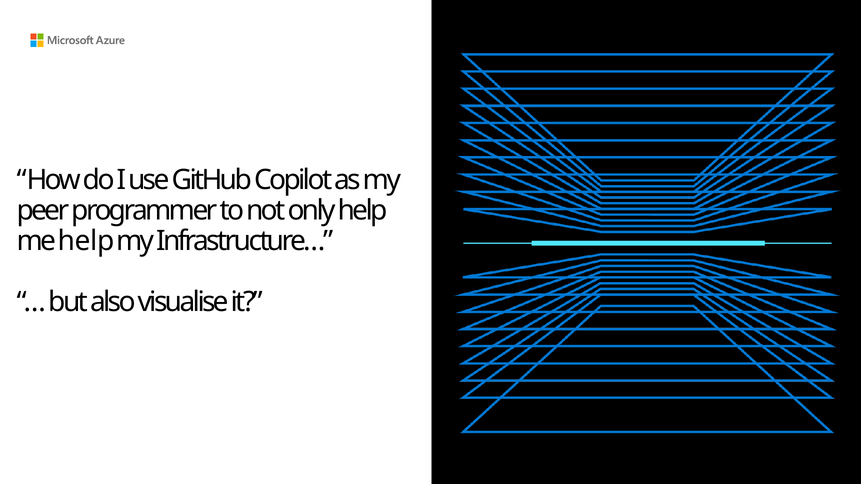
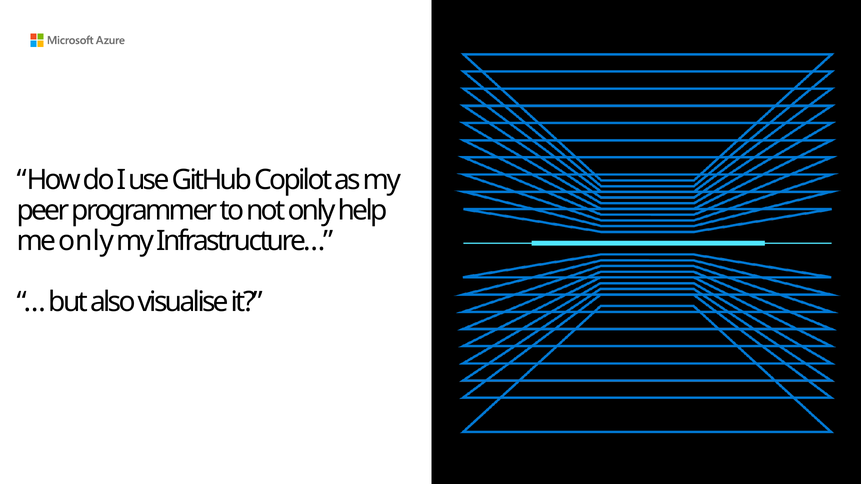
me help: help -> only
